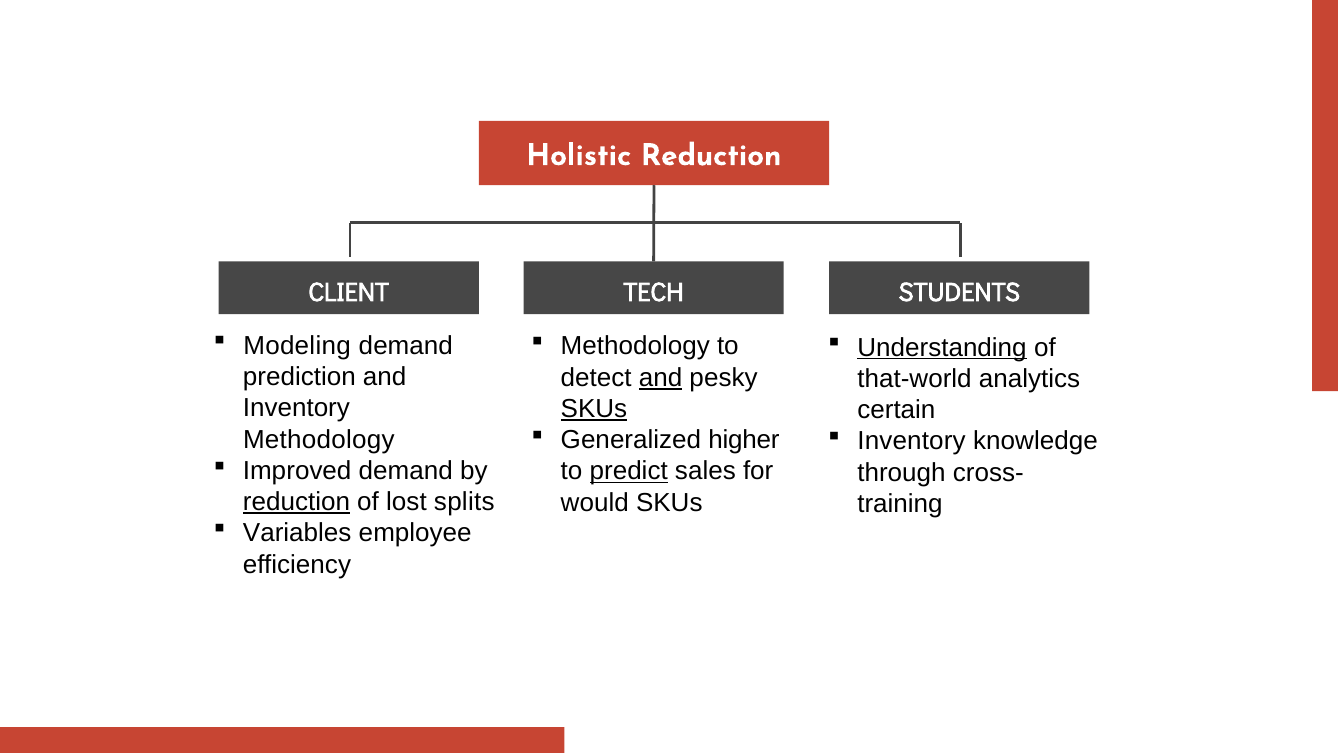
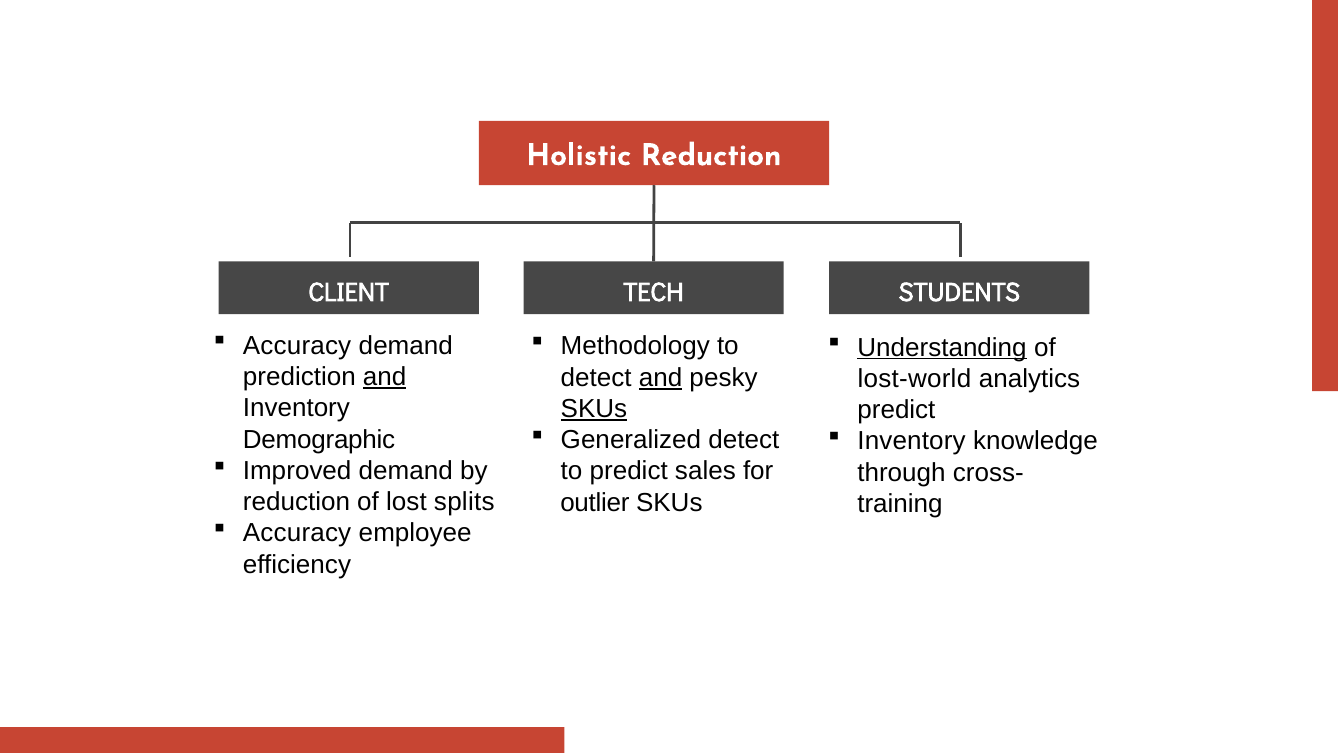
Modeling at (297, 346): Modeling -> Accuracy
and at (385, 377) underline: none -> present
that-world: that-world -> lost-world
certain at (896, 410): certain -> predict
Generalized higher: higher -> detect
Methodology at (319, 439): Methodology -> Demographic
predict at (629, 471) underline: present -> none
reduction at (296, 502) underline: present -> none
would: would -> outlier
Variables at (297, 533): Variables -> Accuracy
